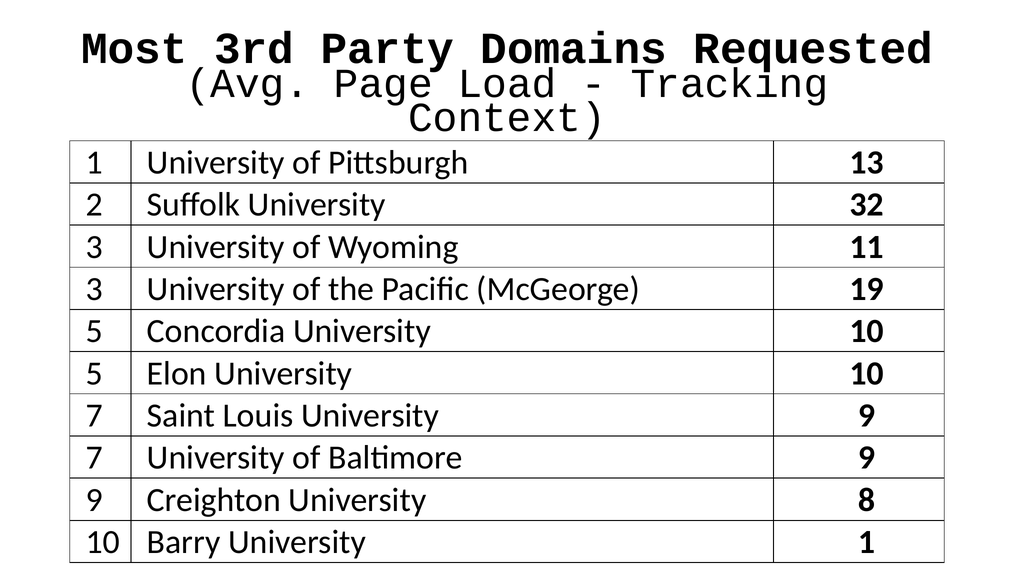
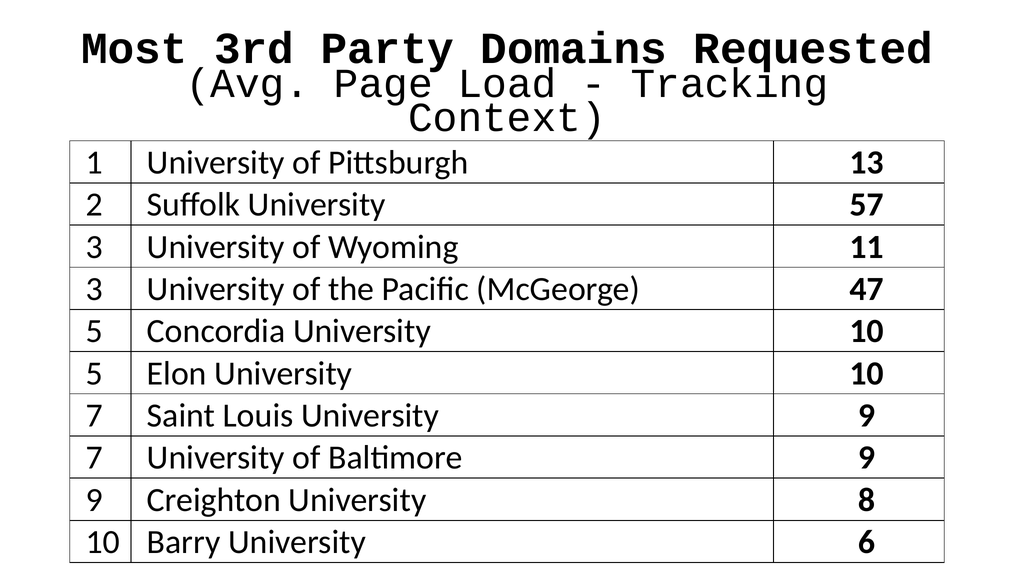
32: 32 -> 57
19: 19 -> 47
University 1: 1 -> 6
